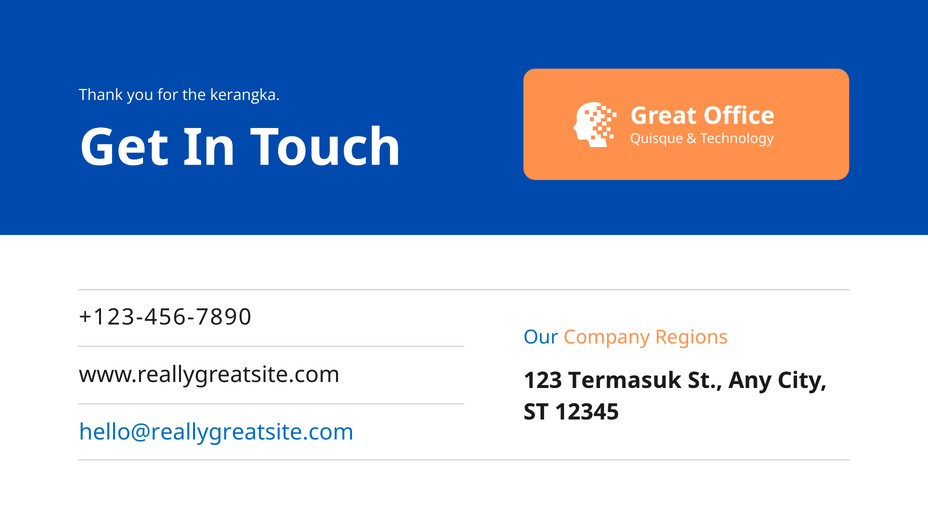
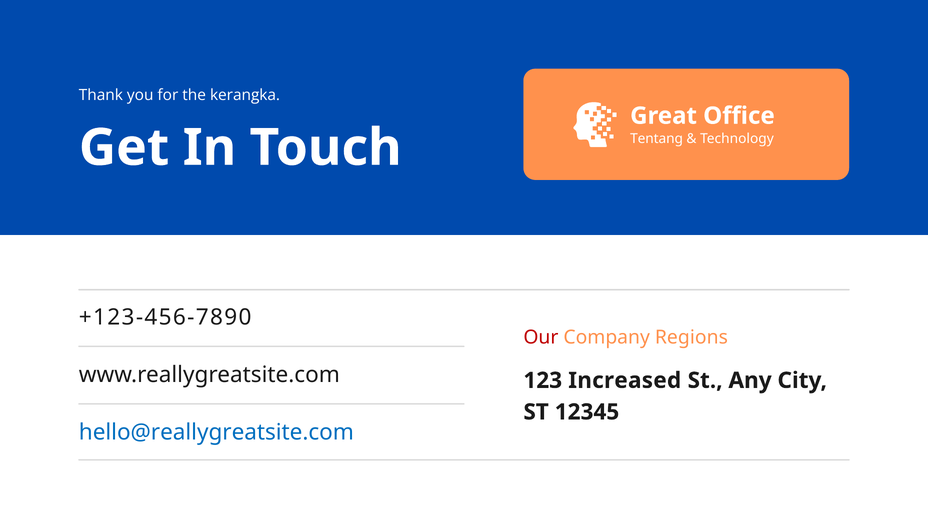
Quisque: Quisque -> Tentang
Our colour: blue -> red
Termasuk: Termasuk -> Increased
